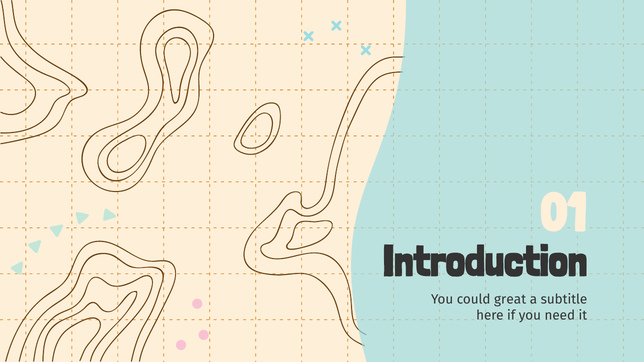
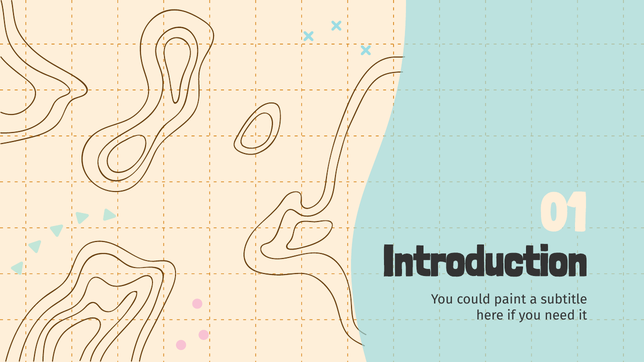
great: great -> paint
